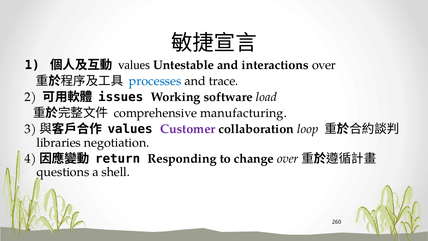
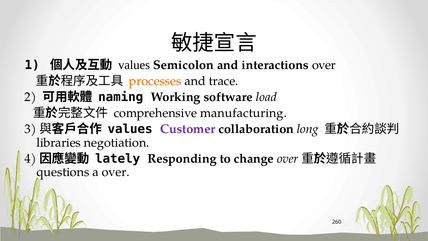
Untestable: Untestable -> Semicolon
processes colour: blue -> orange
issues: issues -> naming
loop: loop -> long
return: return -> lately
a shell: shell -> over
